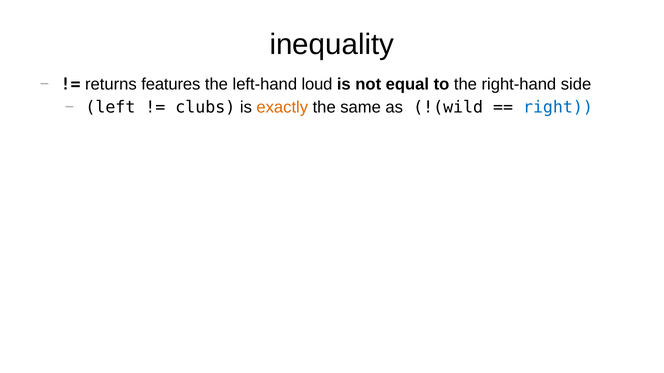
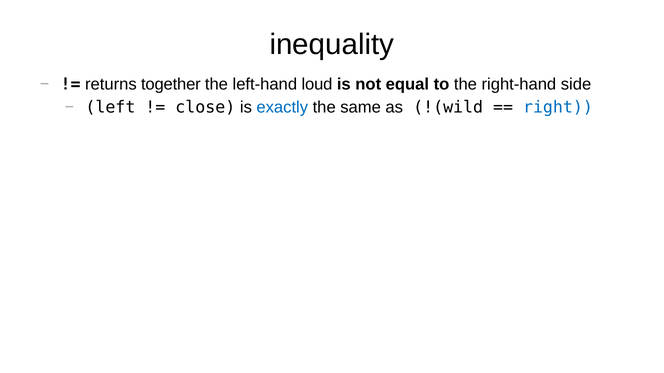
features: features -> together
clubs: clubs -> close
exactly colour: orange -> blue
